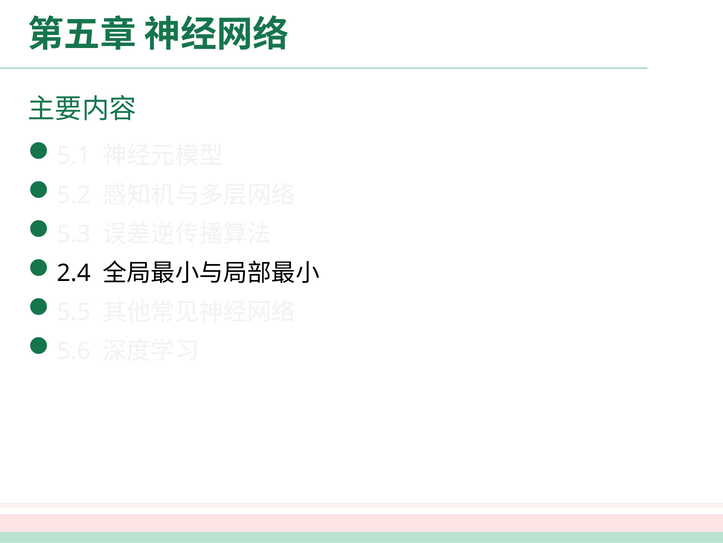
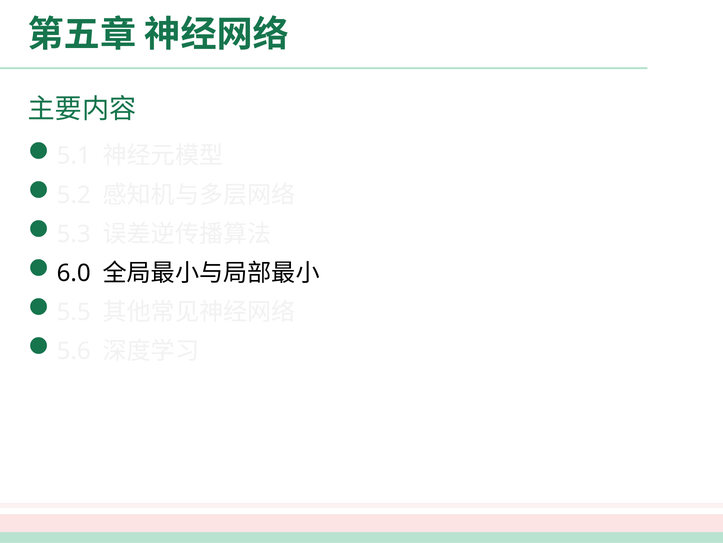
2.4: 2.4 -> 6.0
